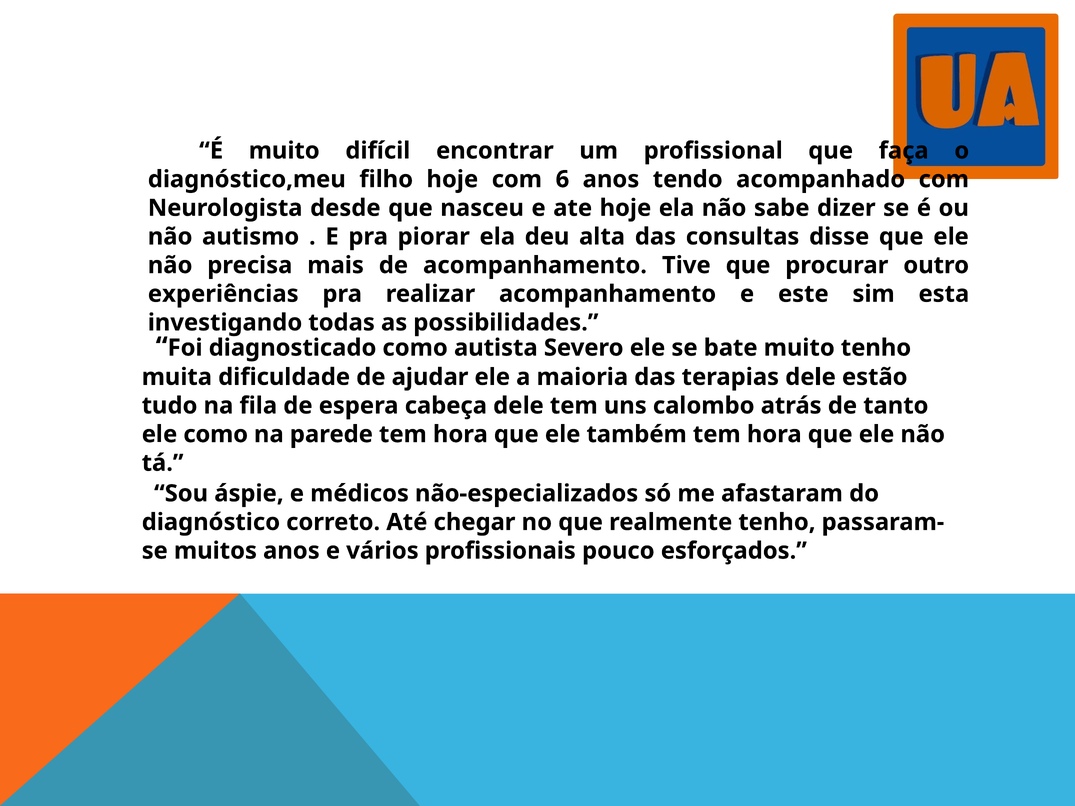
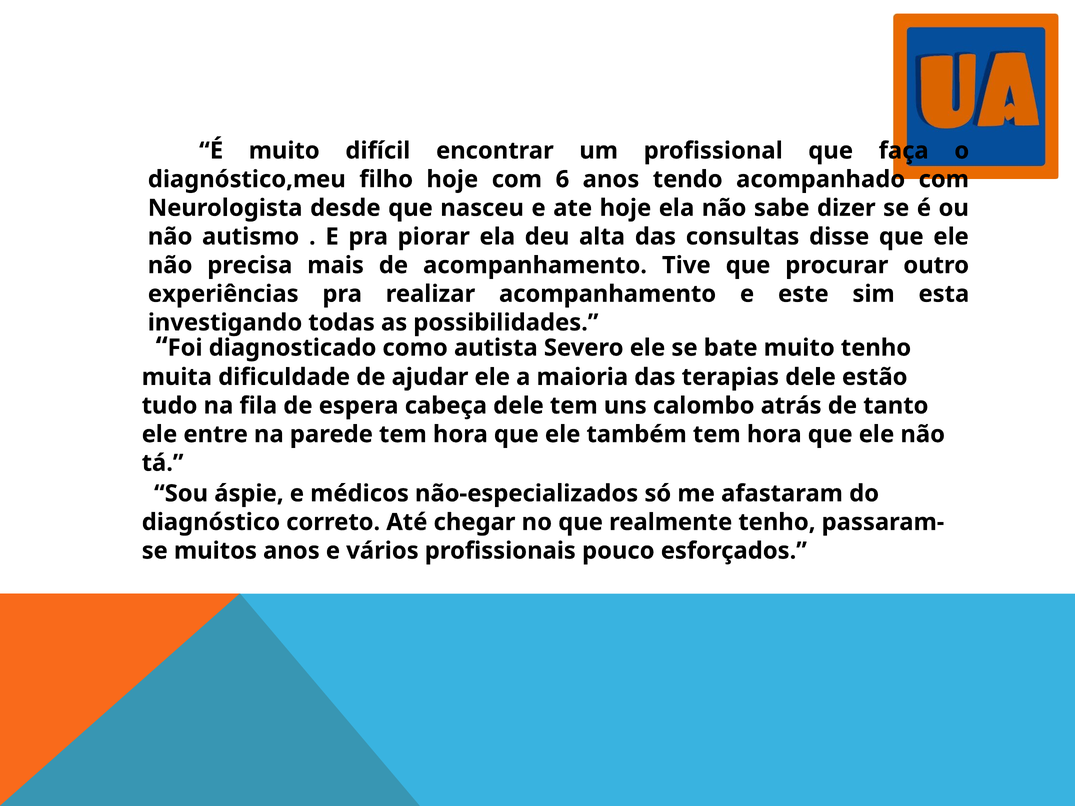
ele como: como -> entre
